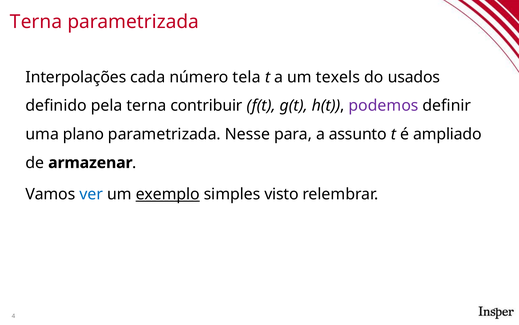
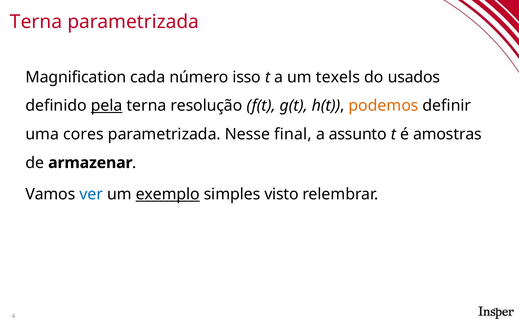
Interpolações: Interpolações -> Magnification
tela: tela -> isso
pela underline: none -> present
contribuir: contribuir -> resolução
podemos colour: purple -> orange
plano: plano -> cores
para: para -> final
ampliado: ampliado -> amostras
